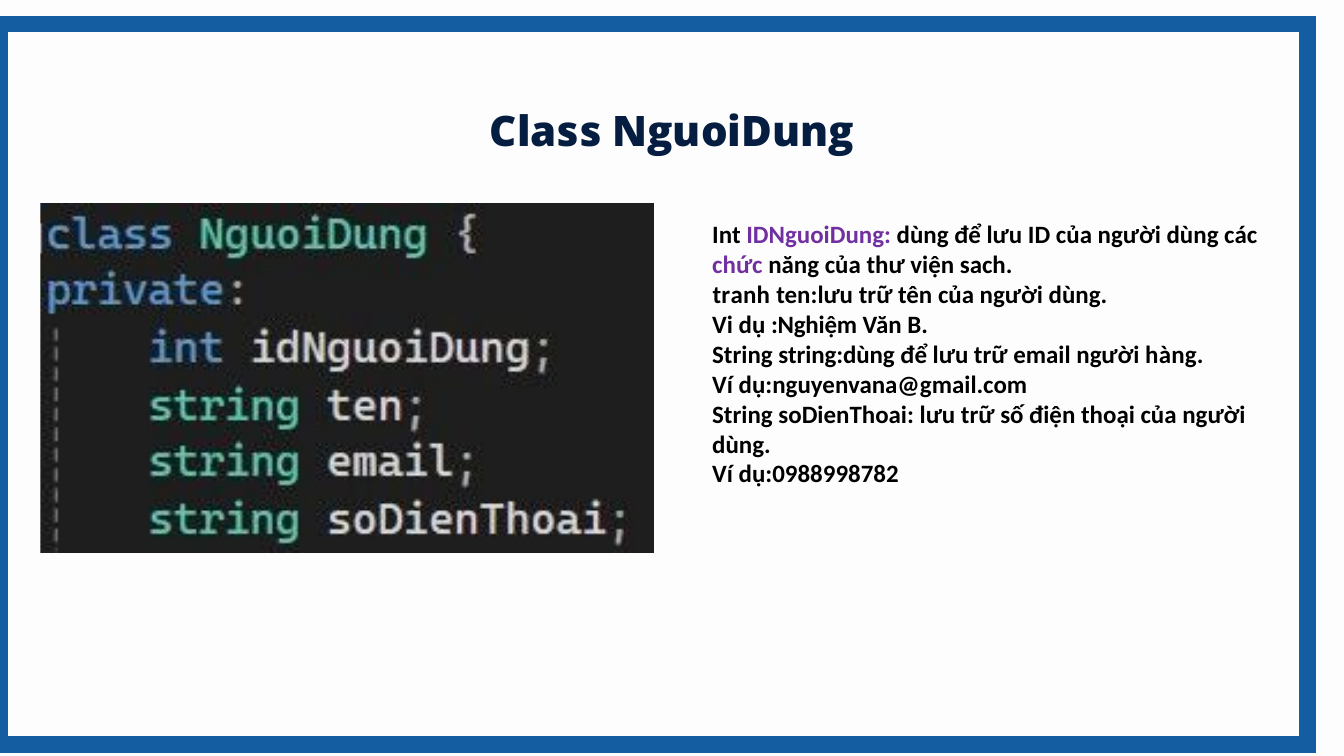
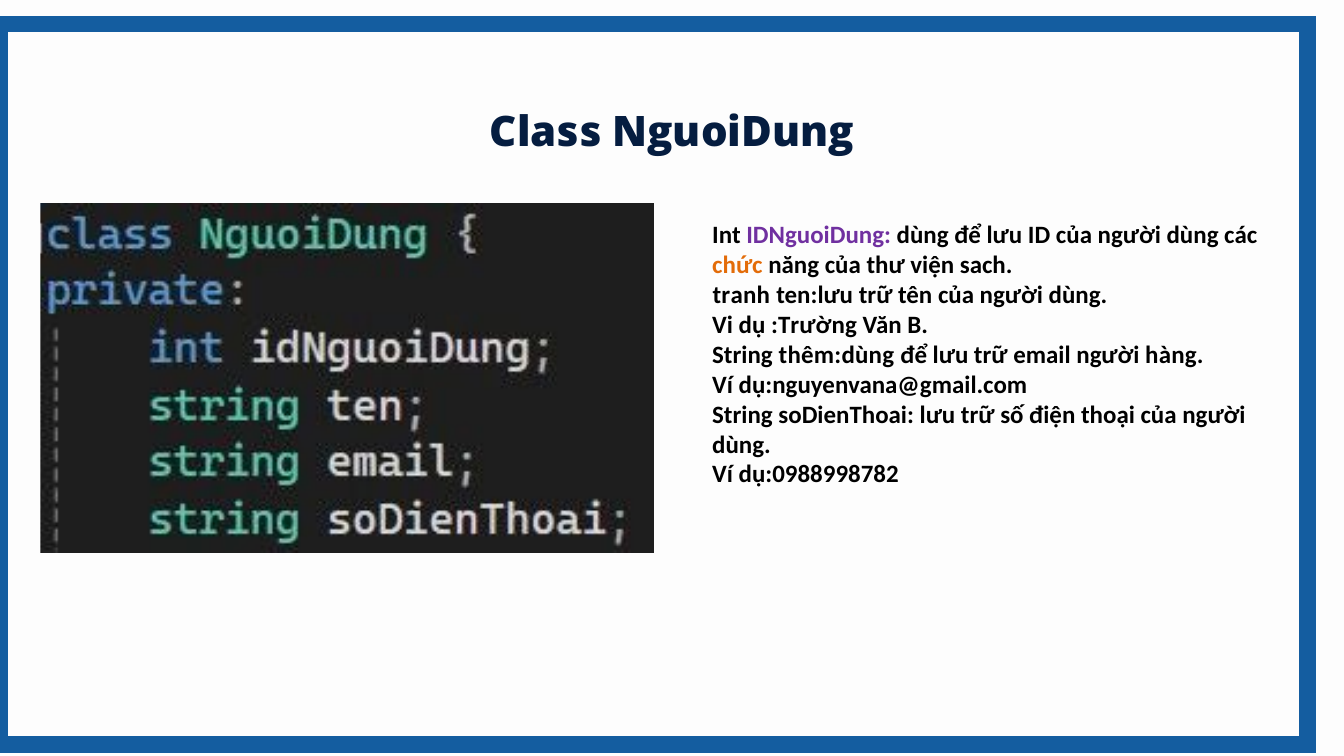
chức colour: purple -> orange
:Nghiệm: :Nghiệm -> :Trường
string:dùng: string:dùng -> thêm:dùng
